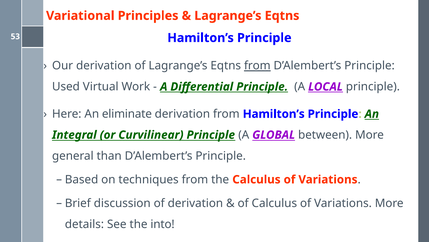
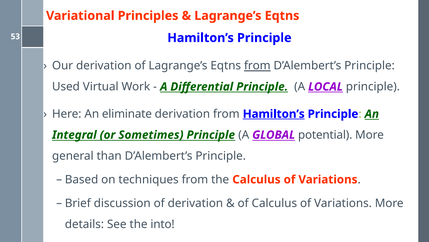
Hamilton’s at (274, 114) underline: none -> present
Curvilinear: Curvilinear -> Sometimes
between: between -> potential
